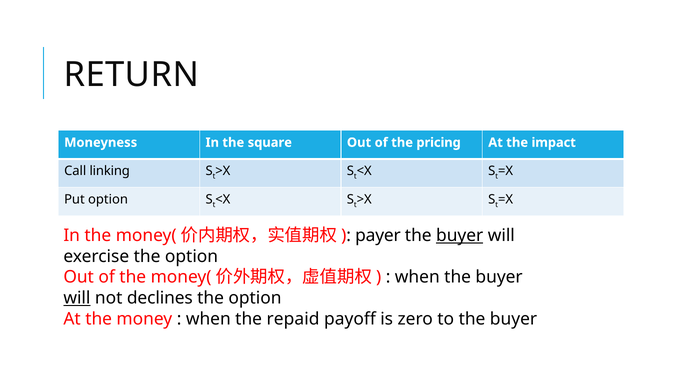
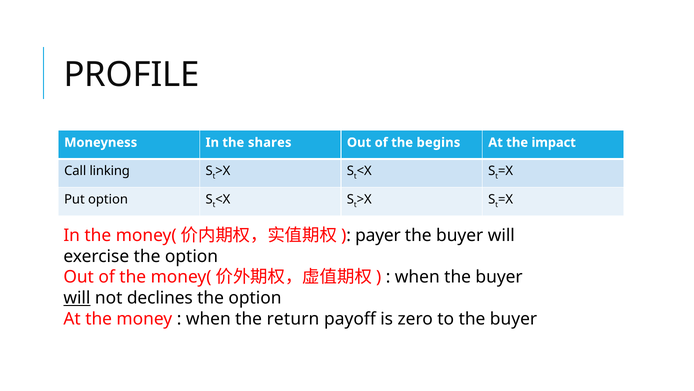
RETURN: RETURN -> PROFILE
square: square -> shares
pricing: pricing -> begins
buyer at (460, 235) underline: present -> none
repaid: repaid -> return
